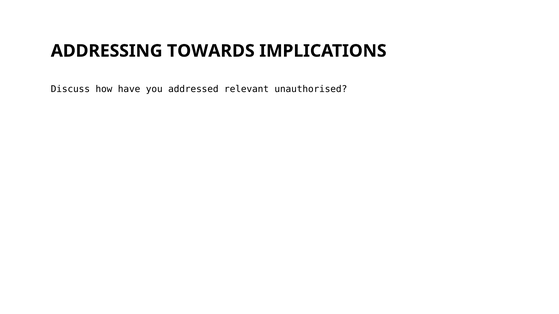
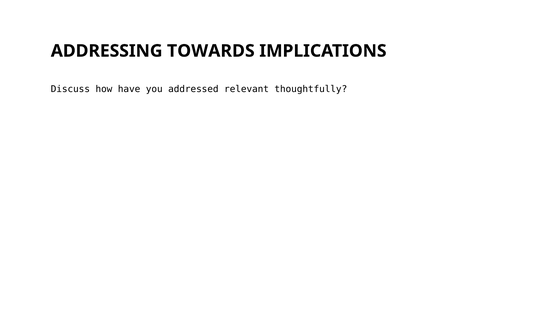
unauthorised: unauthorised -> thoughtfully
